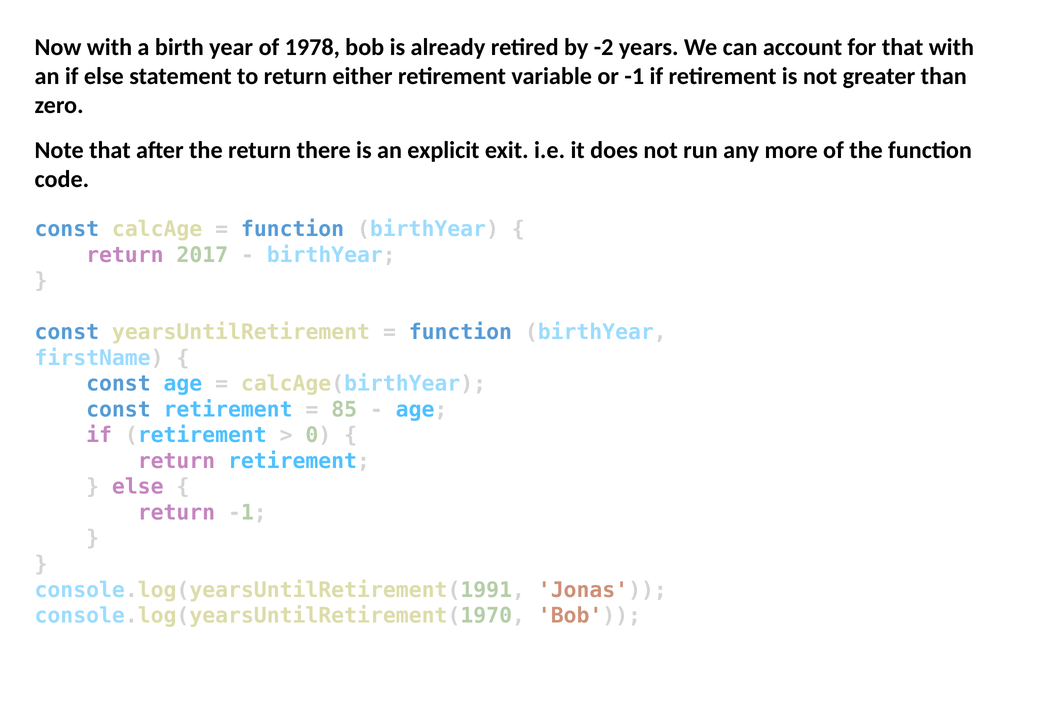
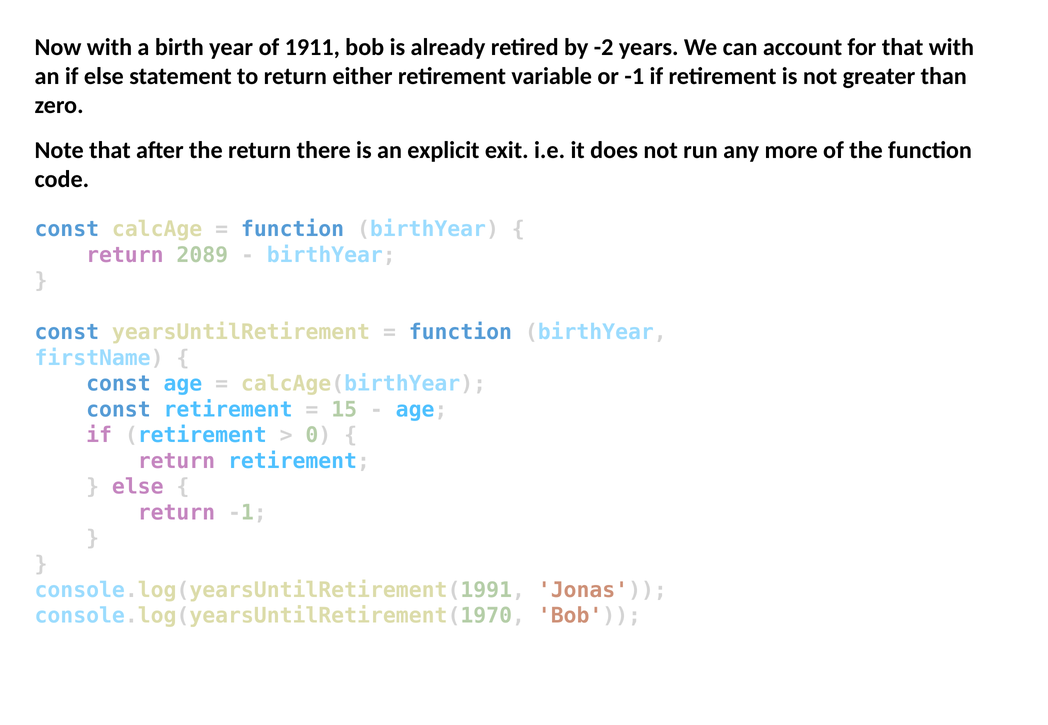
1978: 1978 -> 1911
2017: 2017 -> 2089
85: 85 -> 15
